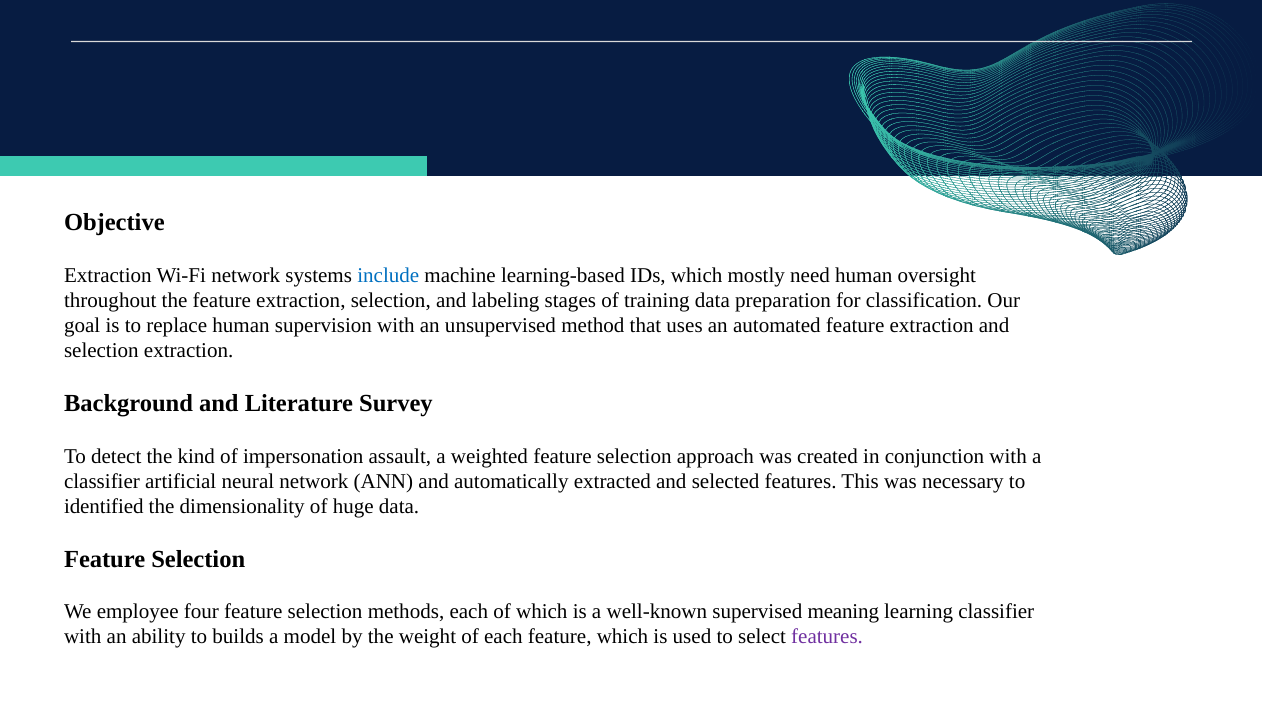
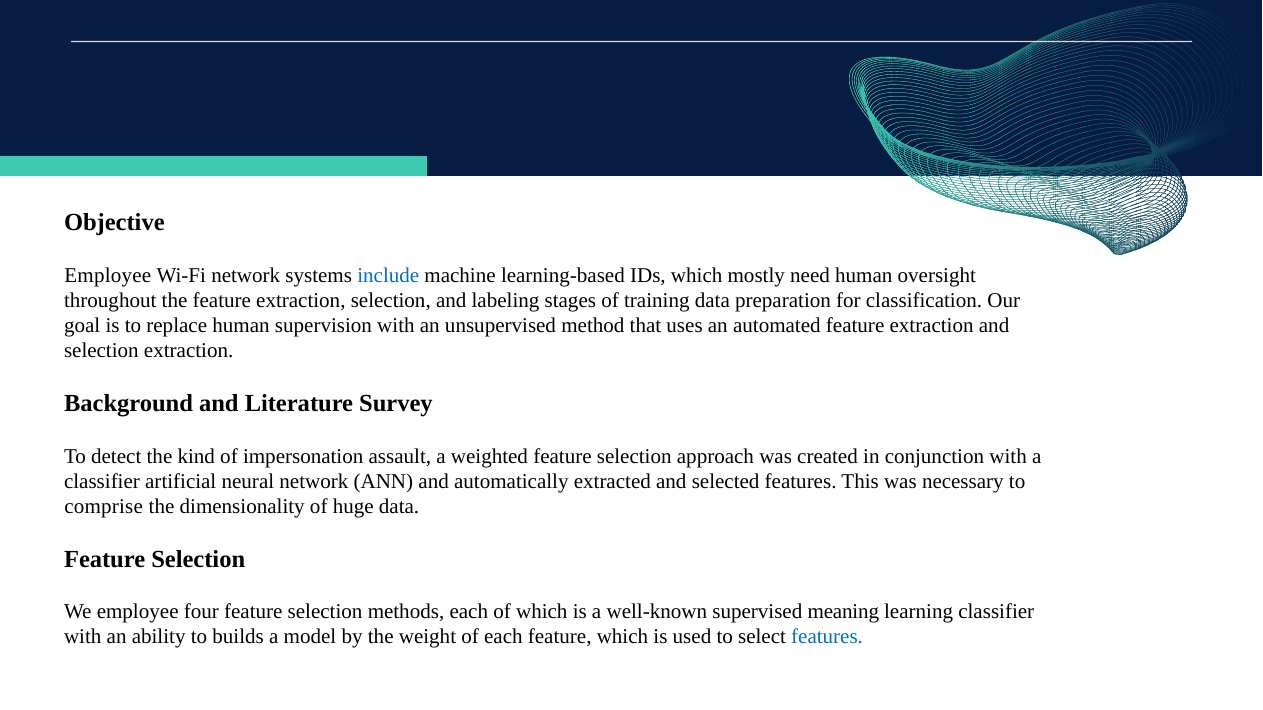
Extraction at (108, 275): Extraction -> Employee
identified: identified -> comprise
features at (827, 637) colour: purple -> blue
